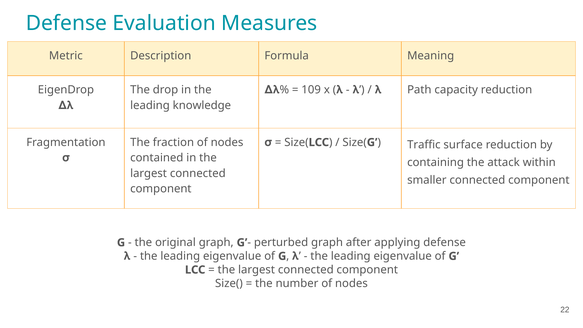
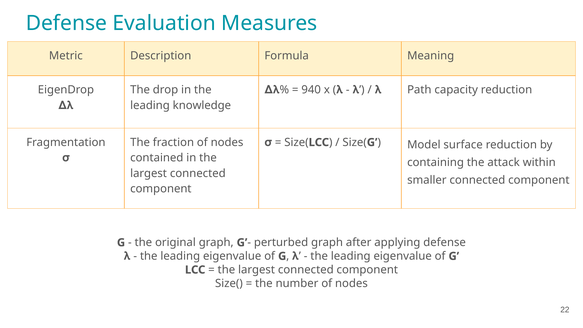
109: 109 -> 940
Traffic: Traffic -> Model
